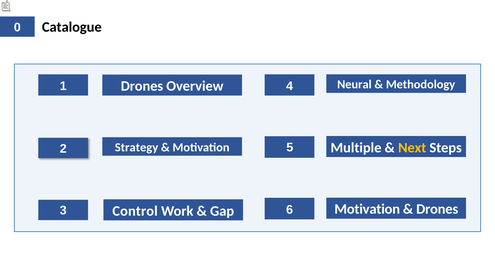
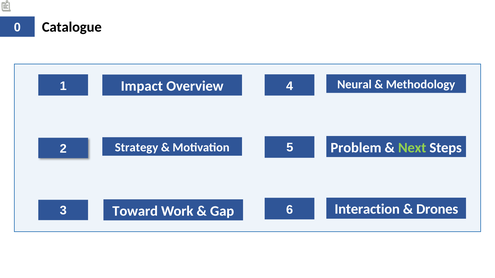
Drones at (142, 86): Drones -> Impact
Multiple: Multiple -> Problem
Next colour: yellow -> light green
Motivation at (367, 210): Motivation -> Interaction
Control: Control -> Toward
